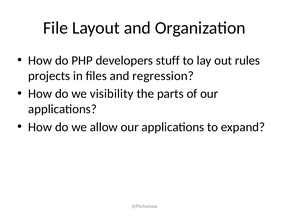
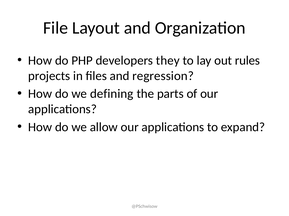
stuff: stuff -> they
visibility: visibility -> defining
